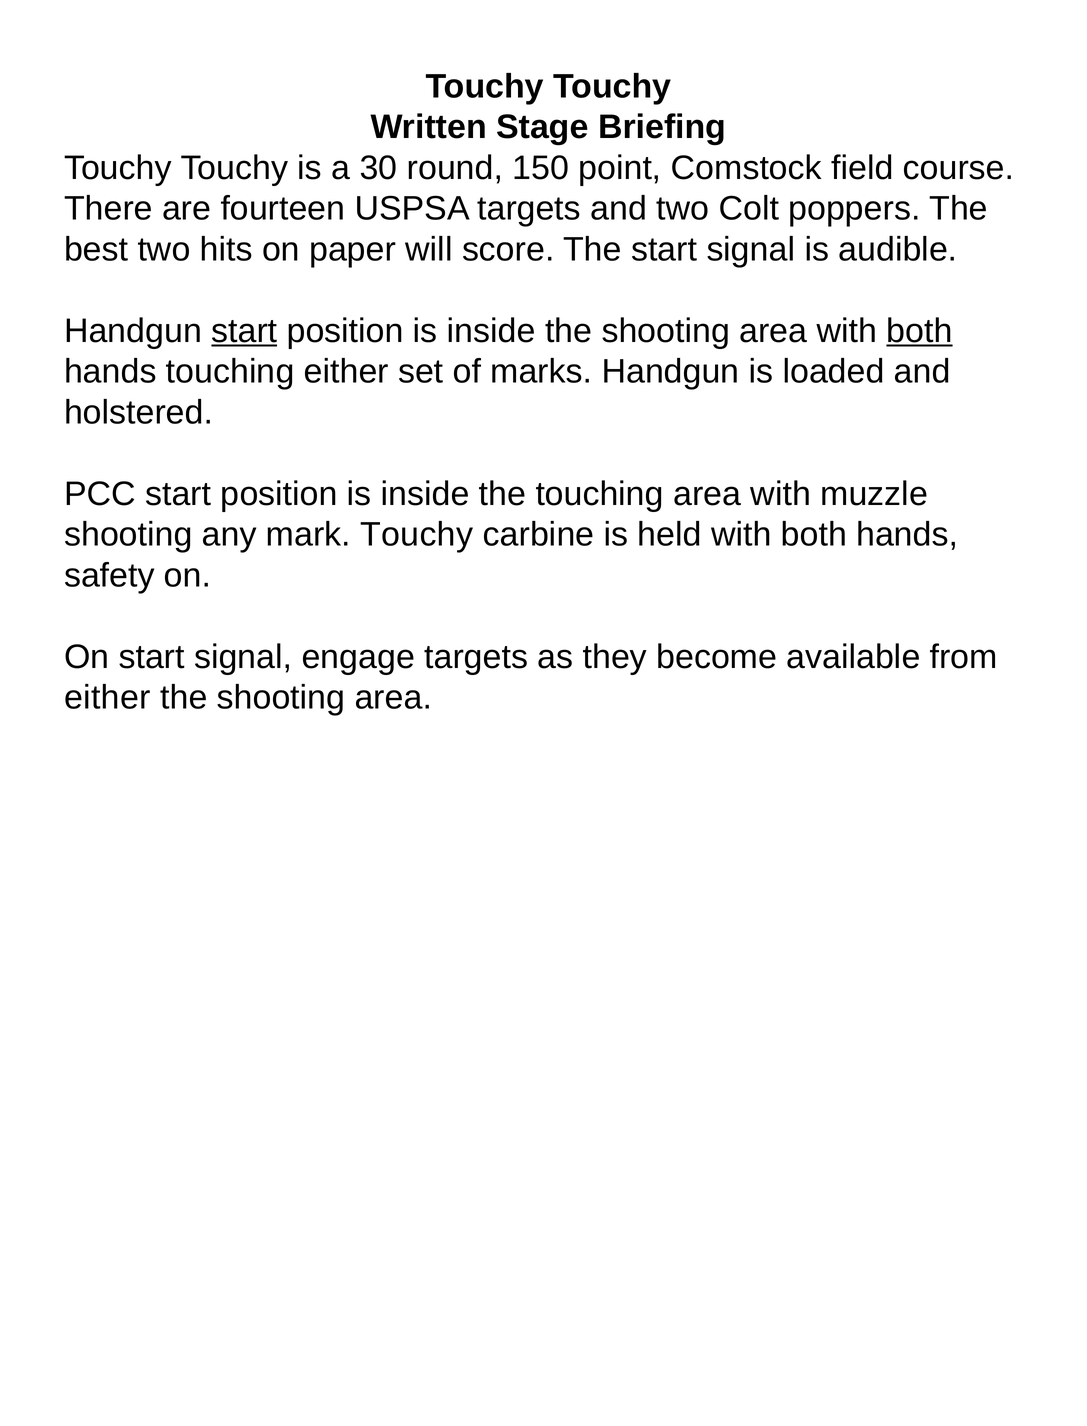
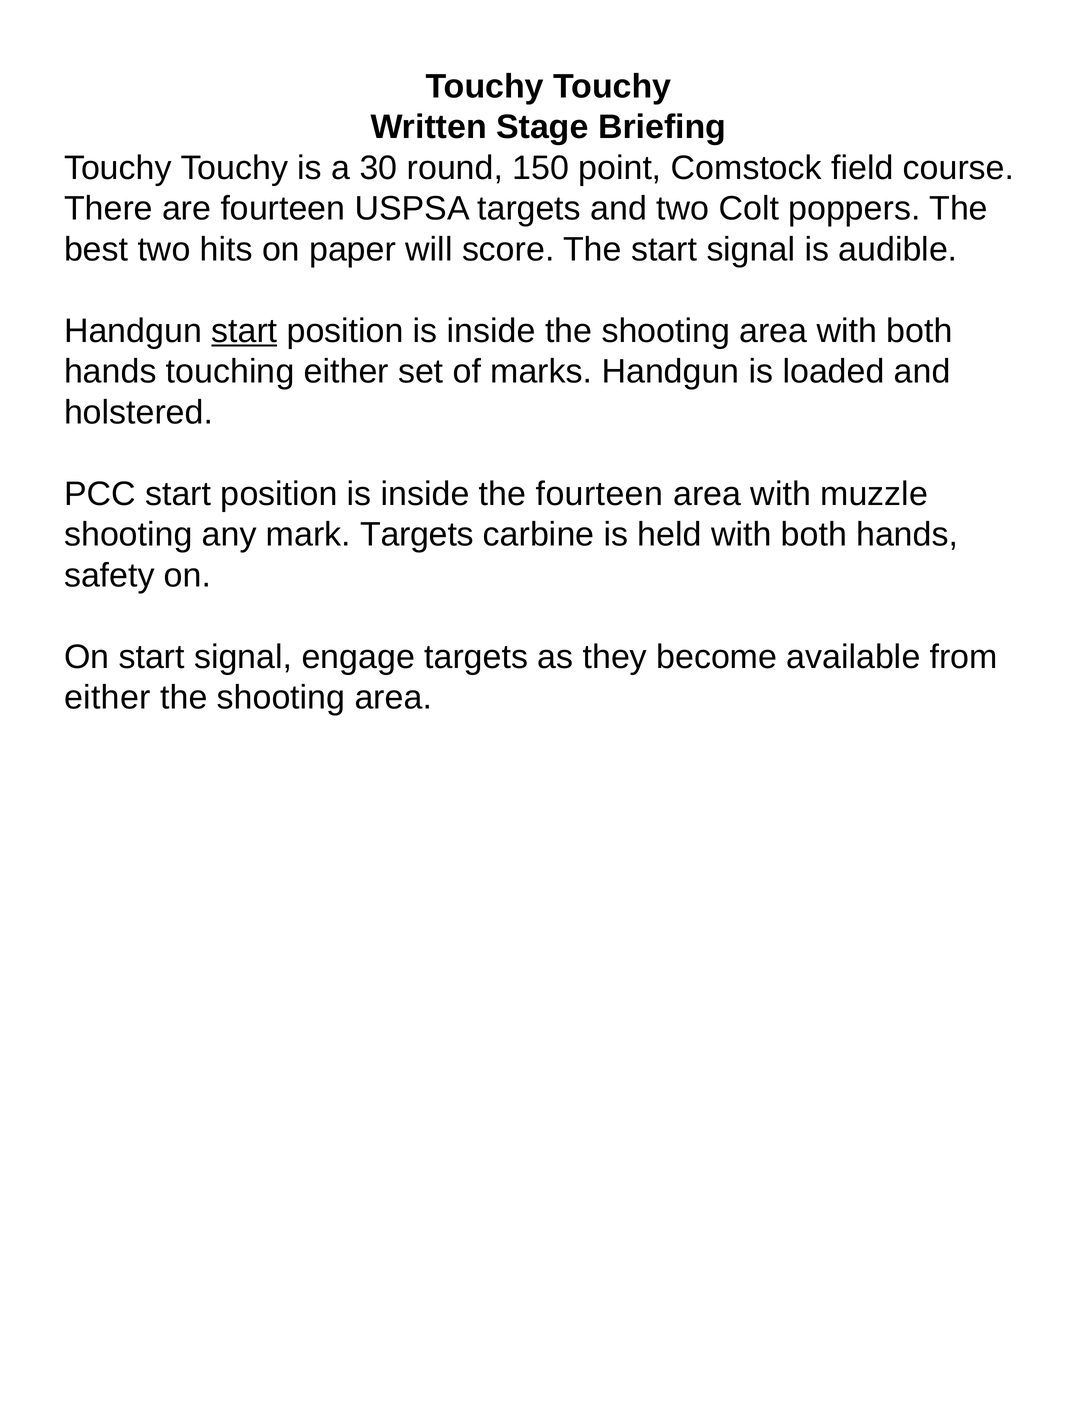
both at (919, 331) underline: present -> none
the touching: touching -> fourteen
mark Touchy: Touchy -> Targets
